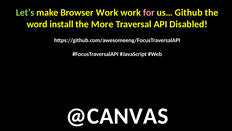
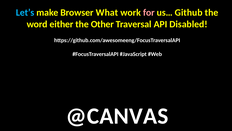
Let’s colour: light green -> light blue
Browser Work: Work -> What
install: install -> either
More: More -> Other
